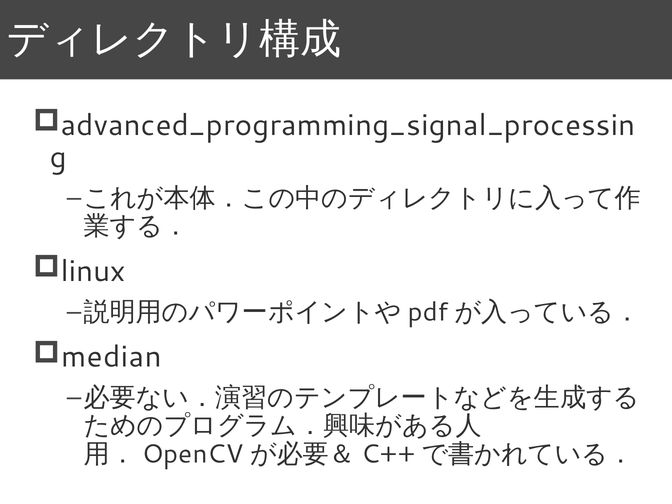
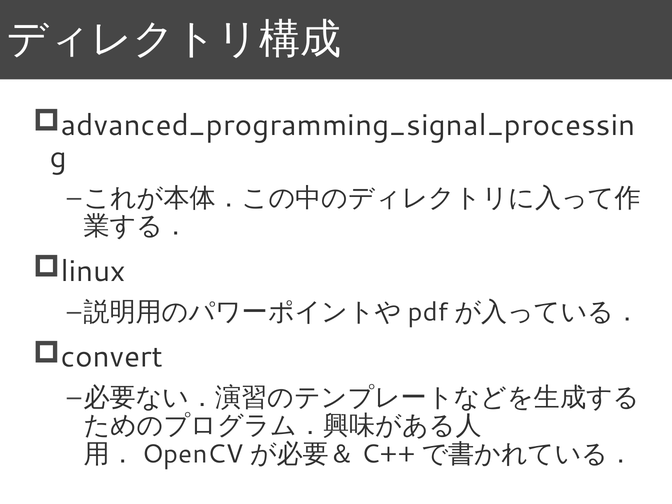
median: median -> convert
